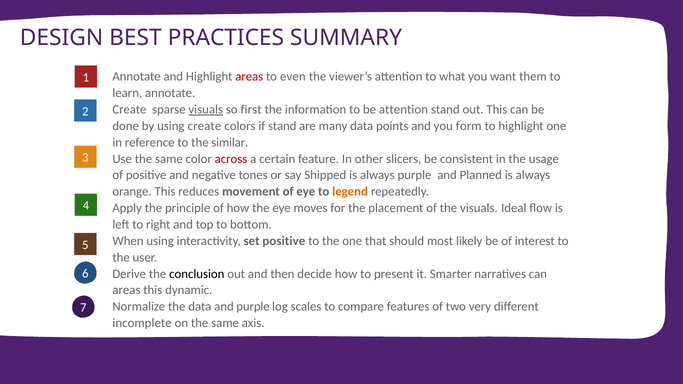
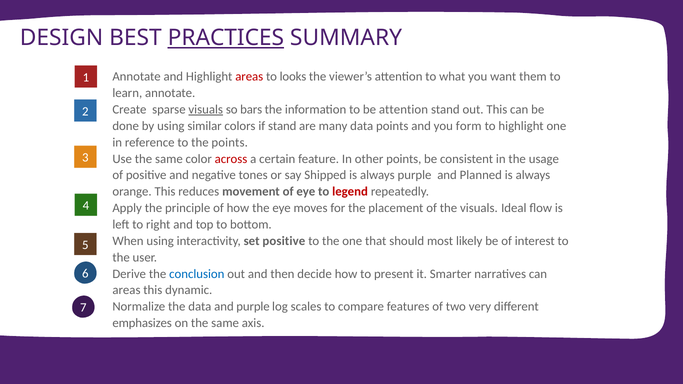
PRACTICES underline: none -> present
even: even -> looks
first: first -> bars
using create: create -> similar
the similar: similar -> points
other slicers: slicers -> points
legend colour: orange -> red
conclusion colour: black -> blue
incomplete: incomplete -> emphasizes
